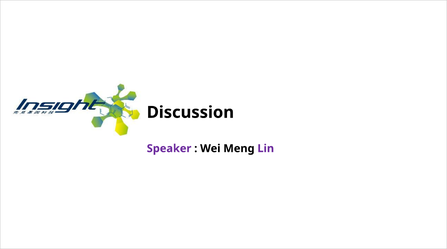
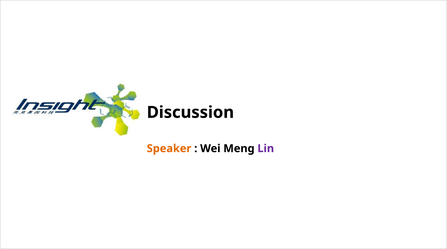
Speaker colour: purple -> orange
